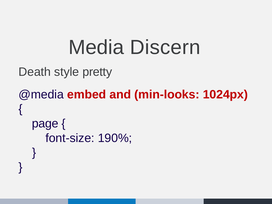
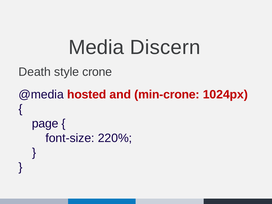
pretty: pretty -> crone
embed: embed -> hosted
min-looks: min-looks -> min-crone
190%: 190% -> 220%
